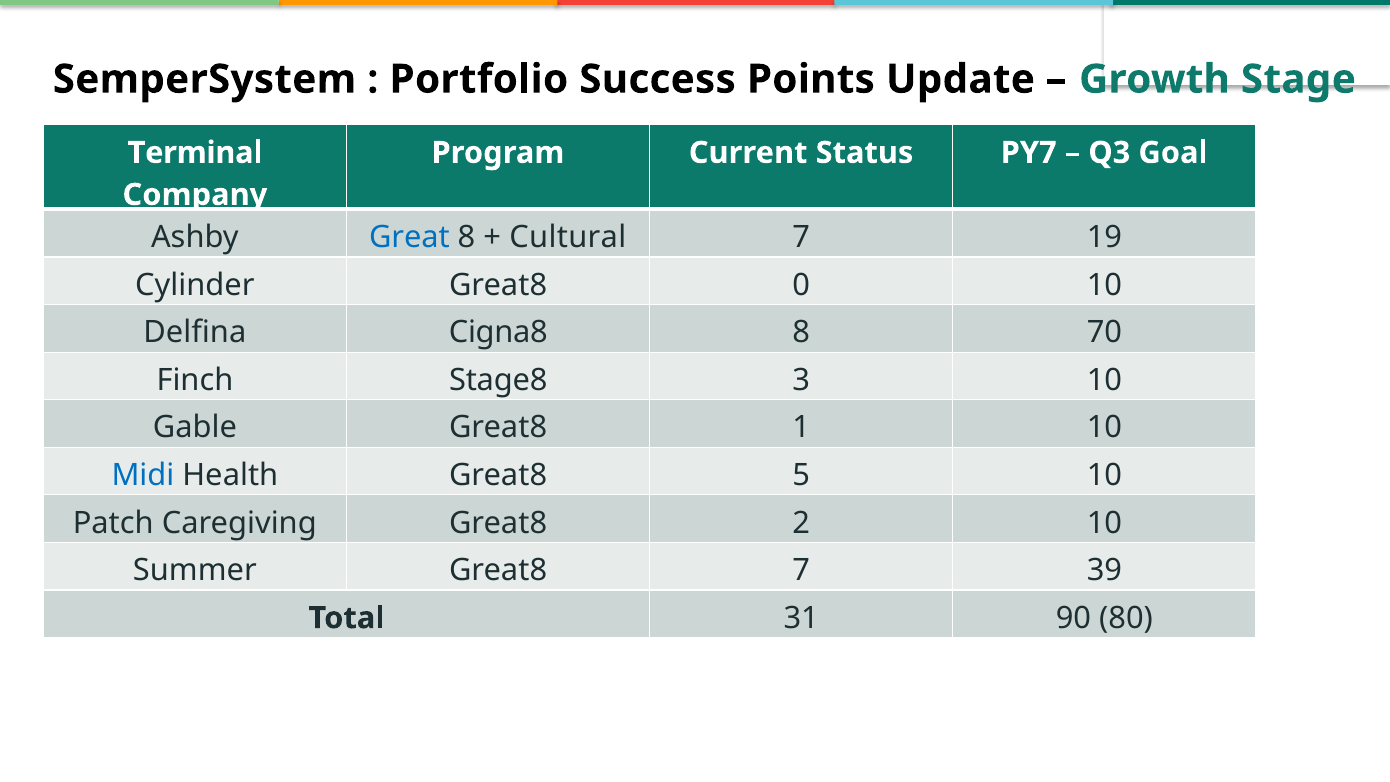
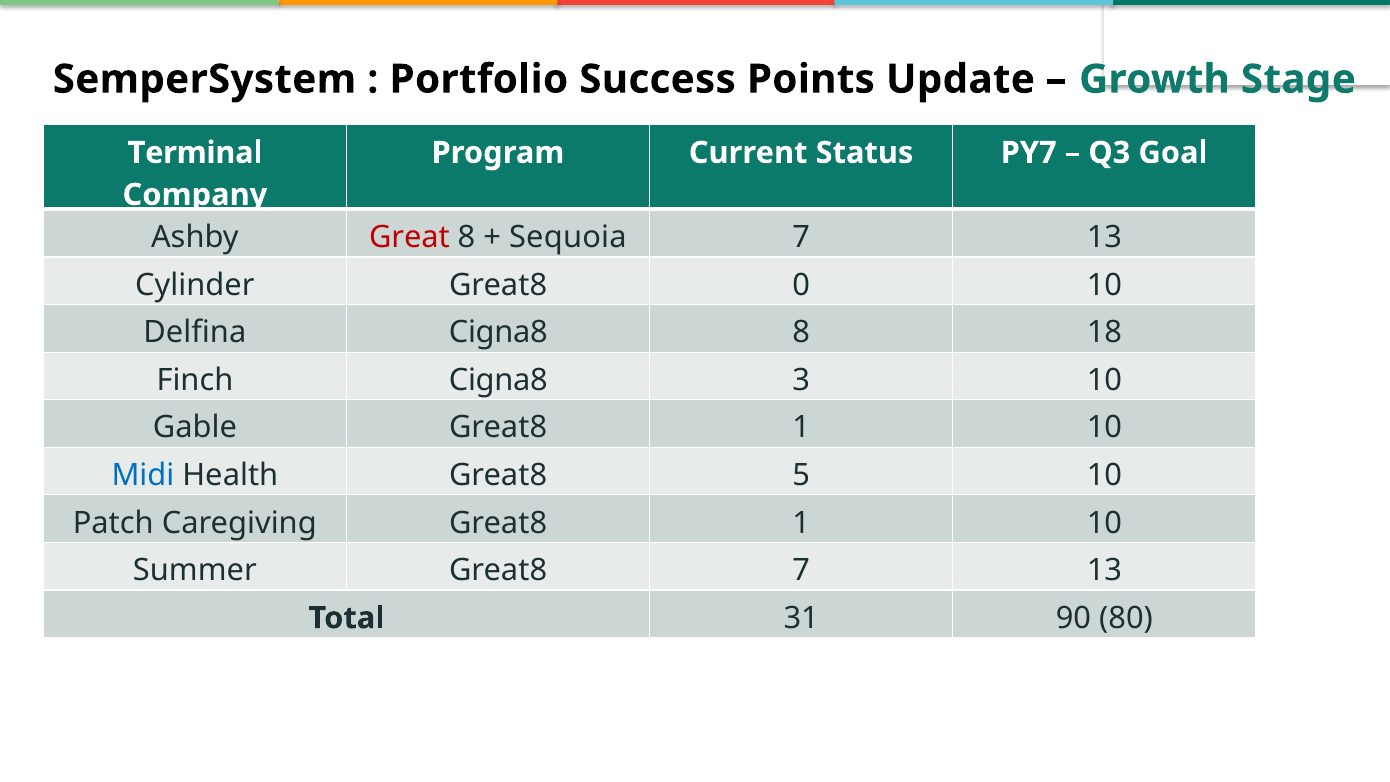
Great colour: blue -> red
Cultural: Cultural -> Sequoia
19 at (1104, 237): 19 -> 13
70: 70 -> 18
Finch Stage8: Stage8 -> Cigna8
Caregiving Great8 2: 2 -> 1
Great8 7 39: 39 -> 13
